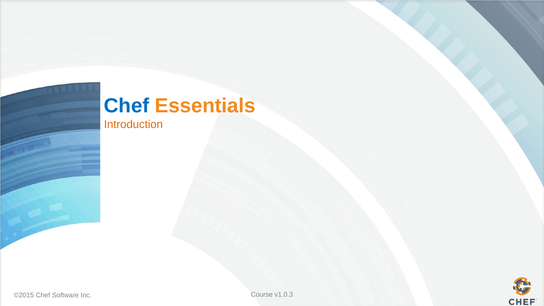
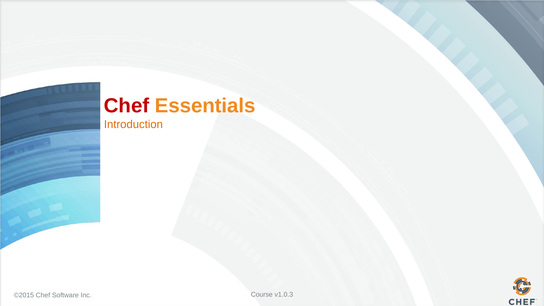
Chef at (127, 106) colour: blue -> red
